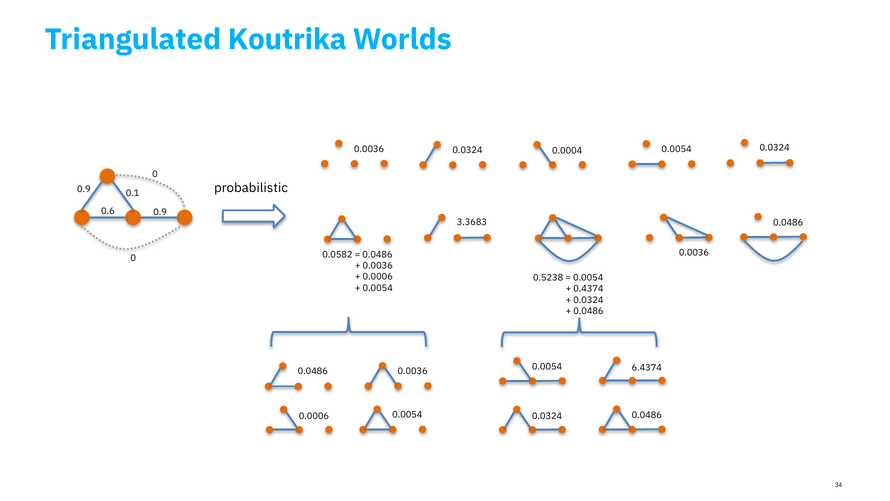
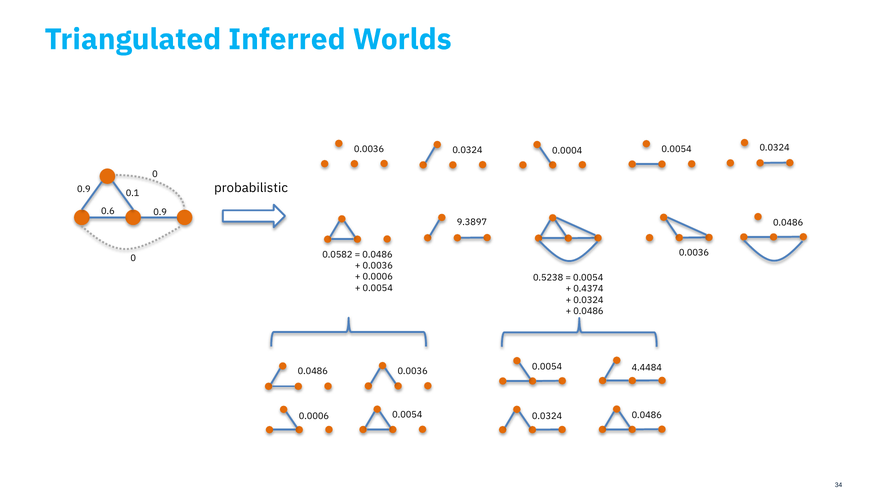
Koutrika: Koutrika -> Inferred
3.3683: 3.3683 -> 9.3897
6.4374: 6.4374 -> 4.4484
